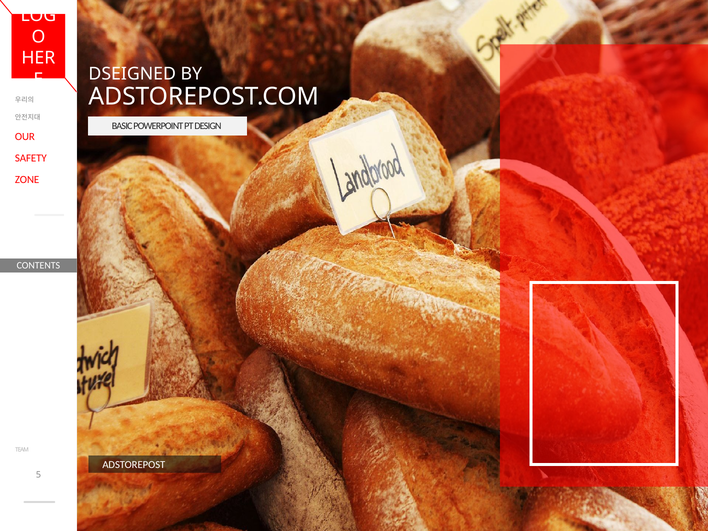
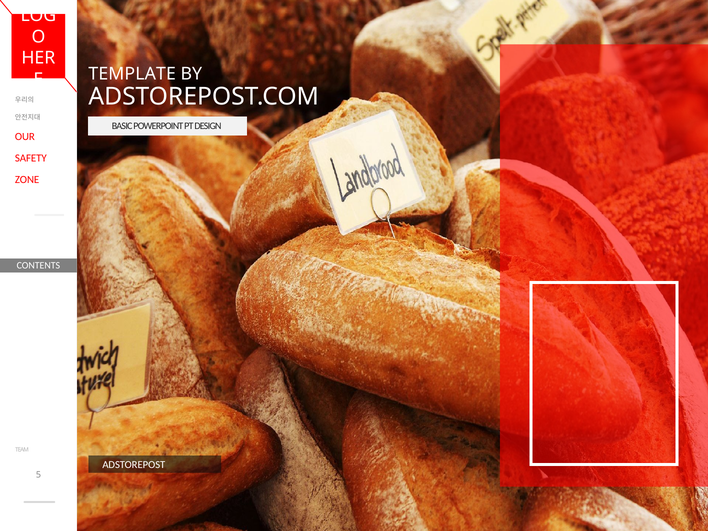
DSEIGNED: DSEIGNED -> TEMPLATE
